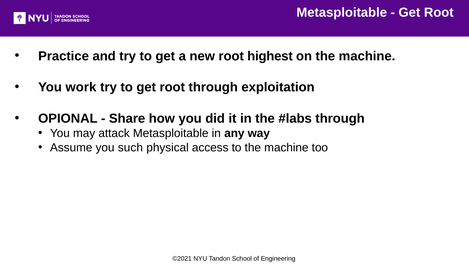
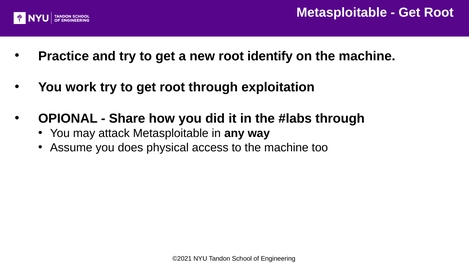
highest: highest -> identify
such: such -> does
